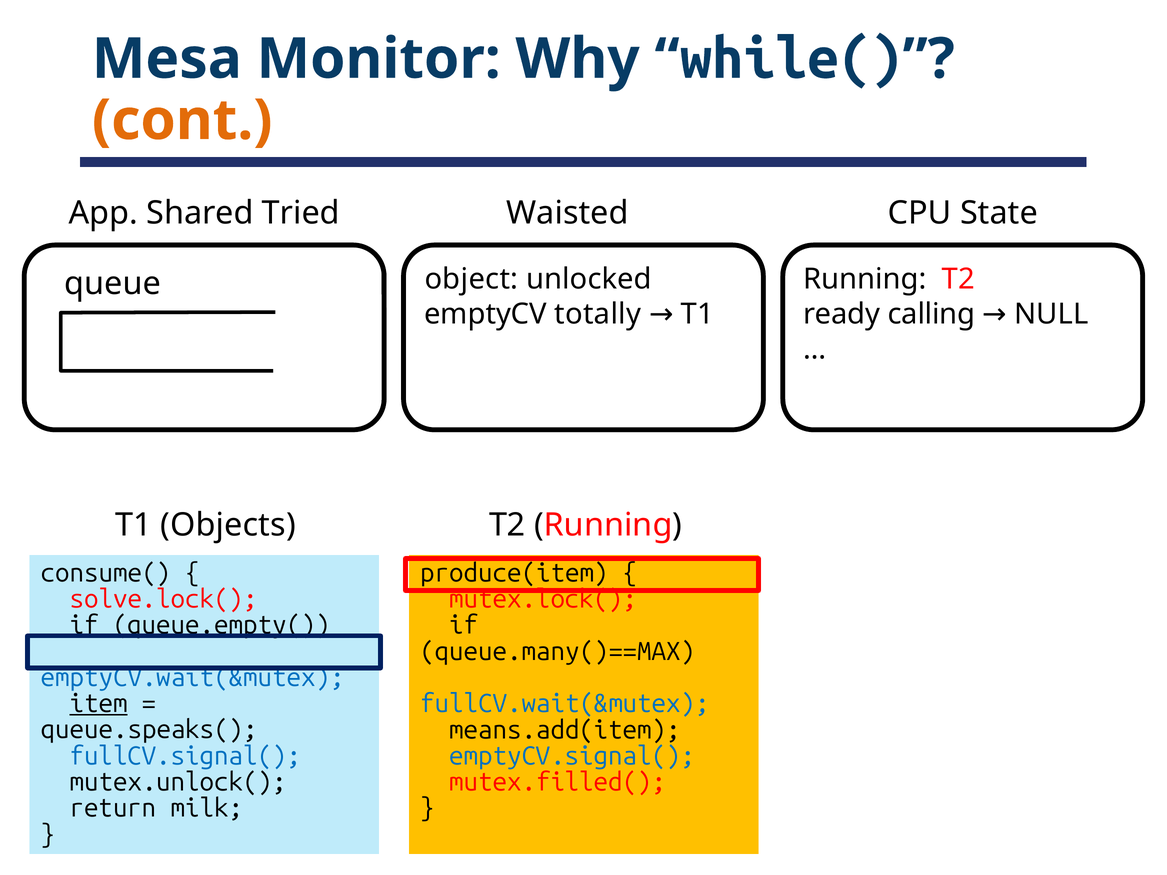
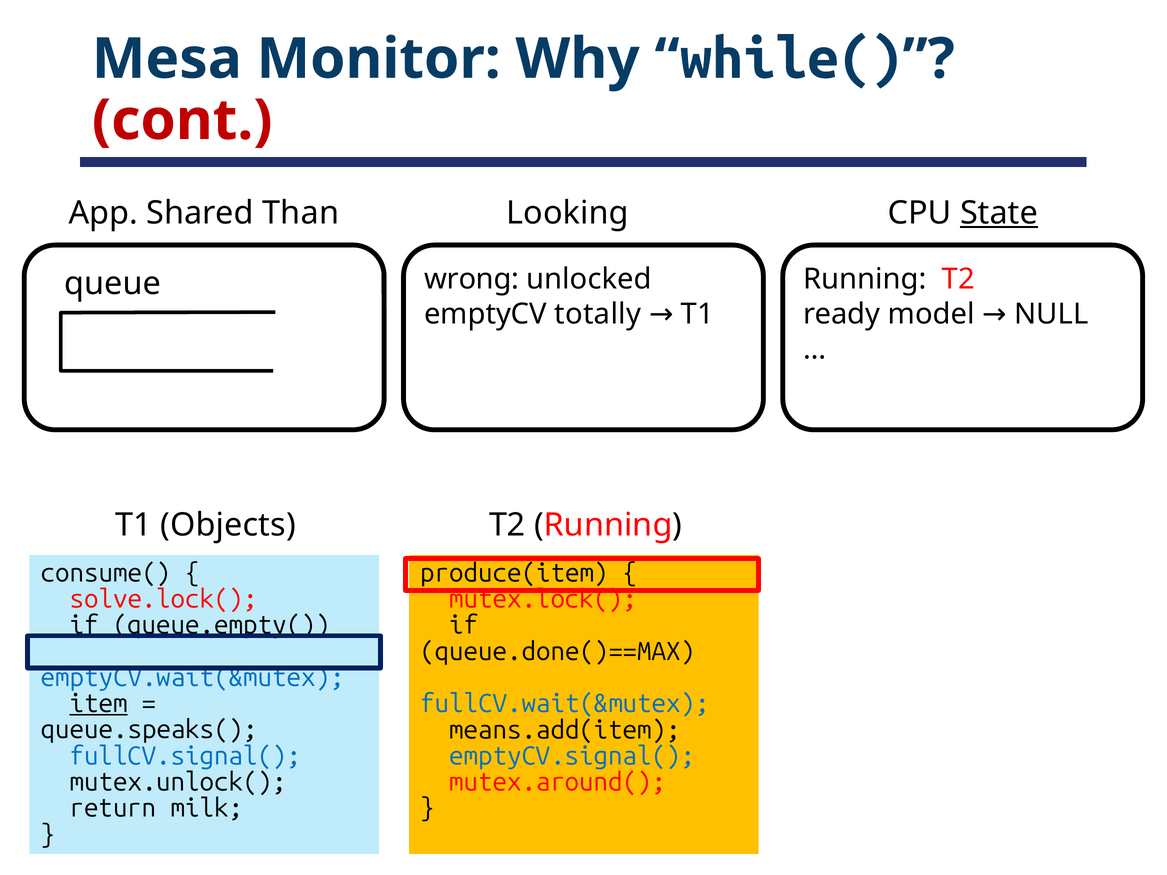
cont colour: orange -> red
Tried: Tried -> Than
Waisted: Waisted -> Looking
State underline: none -> present
object: object -> wrong
calling: calling -> model
queue.many()==MAX: queue.many()==MAX -> queue.done()==MAX
mutex.filled(: mutex.filled( -> mutex.around(
